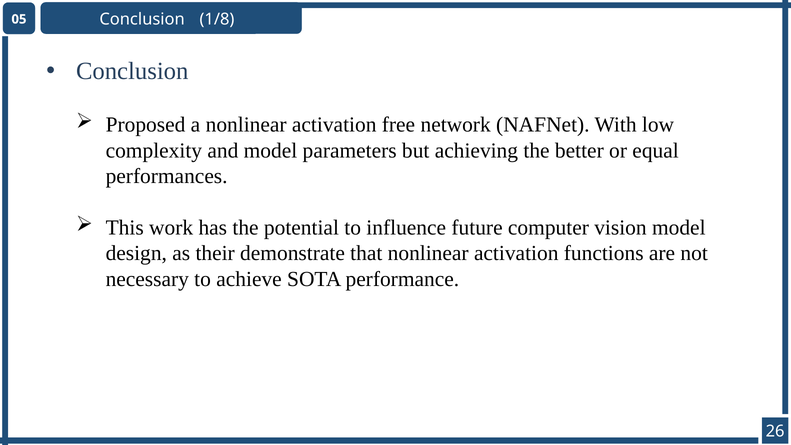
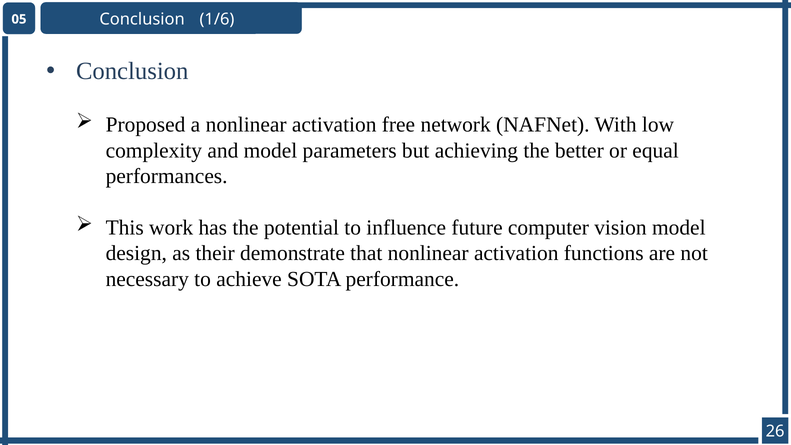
1/8: 1/8 -> 1/6
